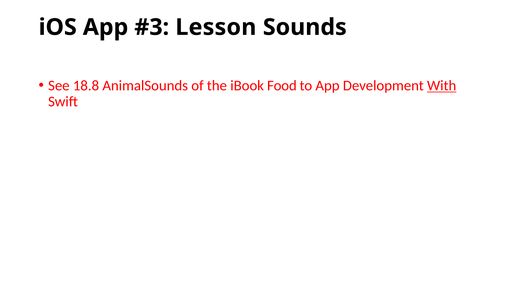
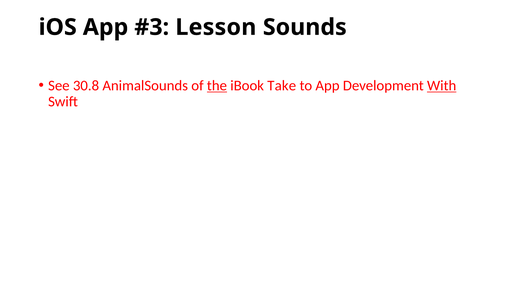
18.8: 18.8 -> 30.8
the underline: none -> present
Food: Food -> Take
